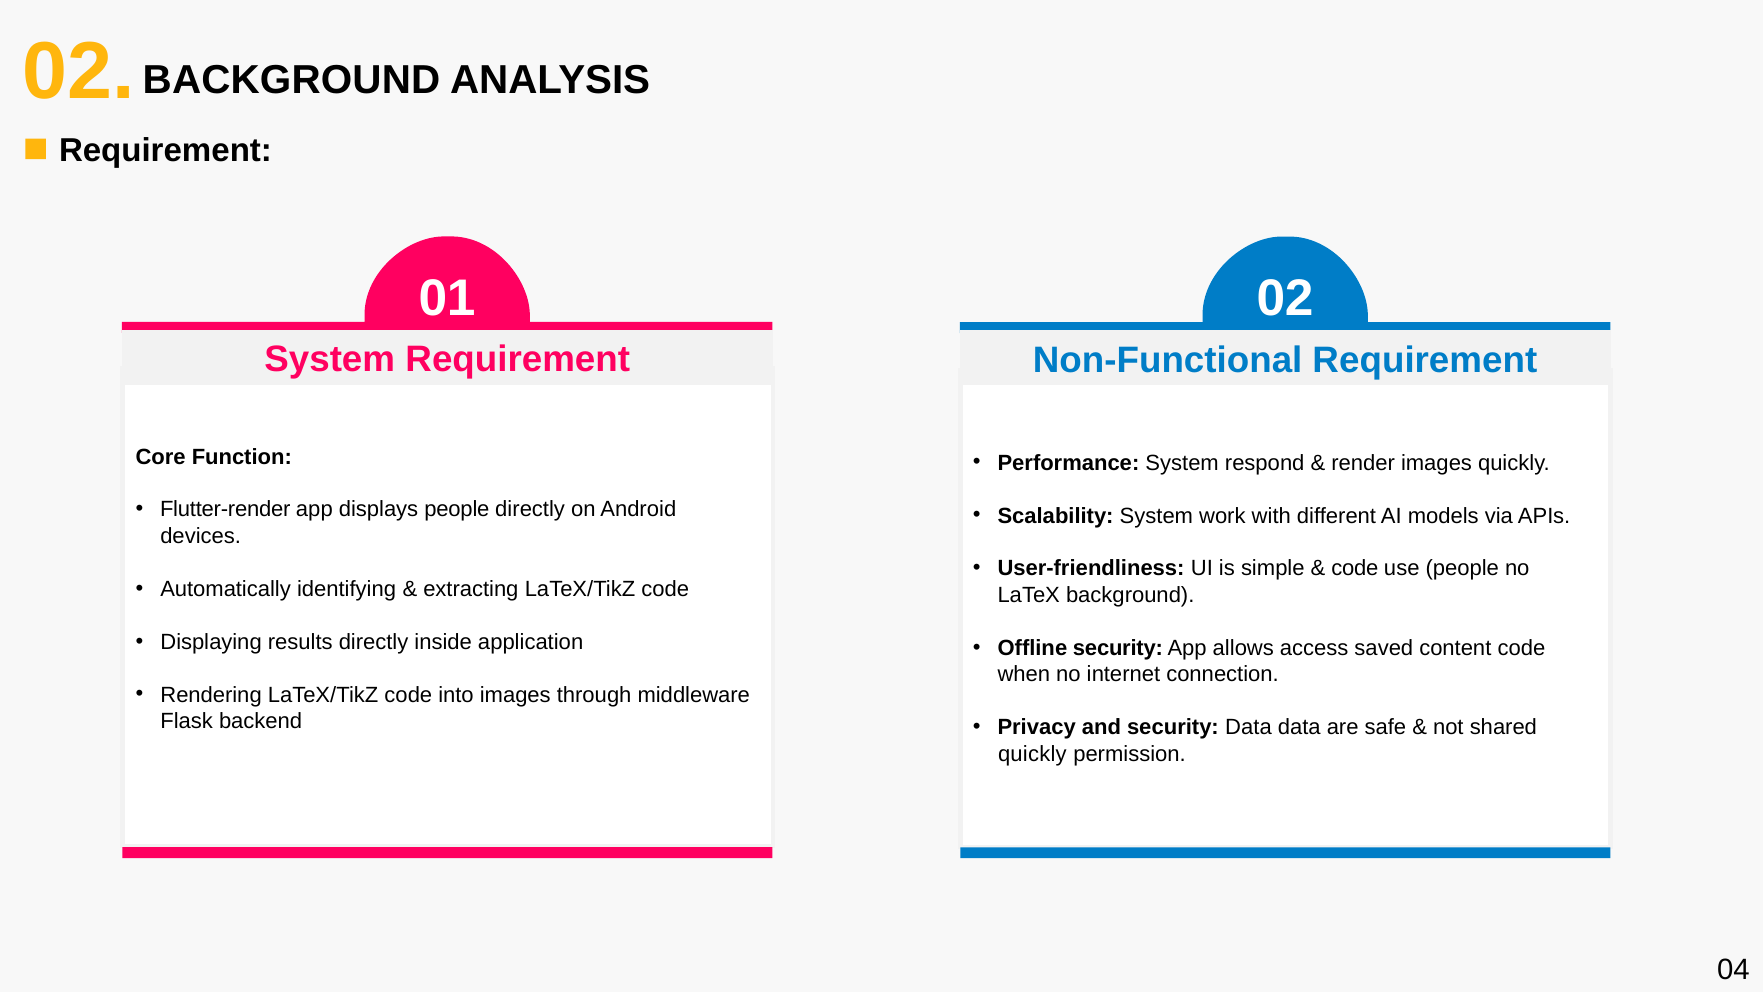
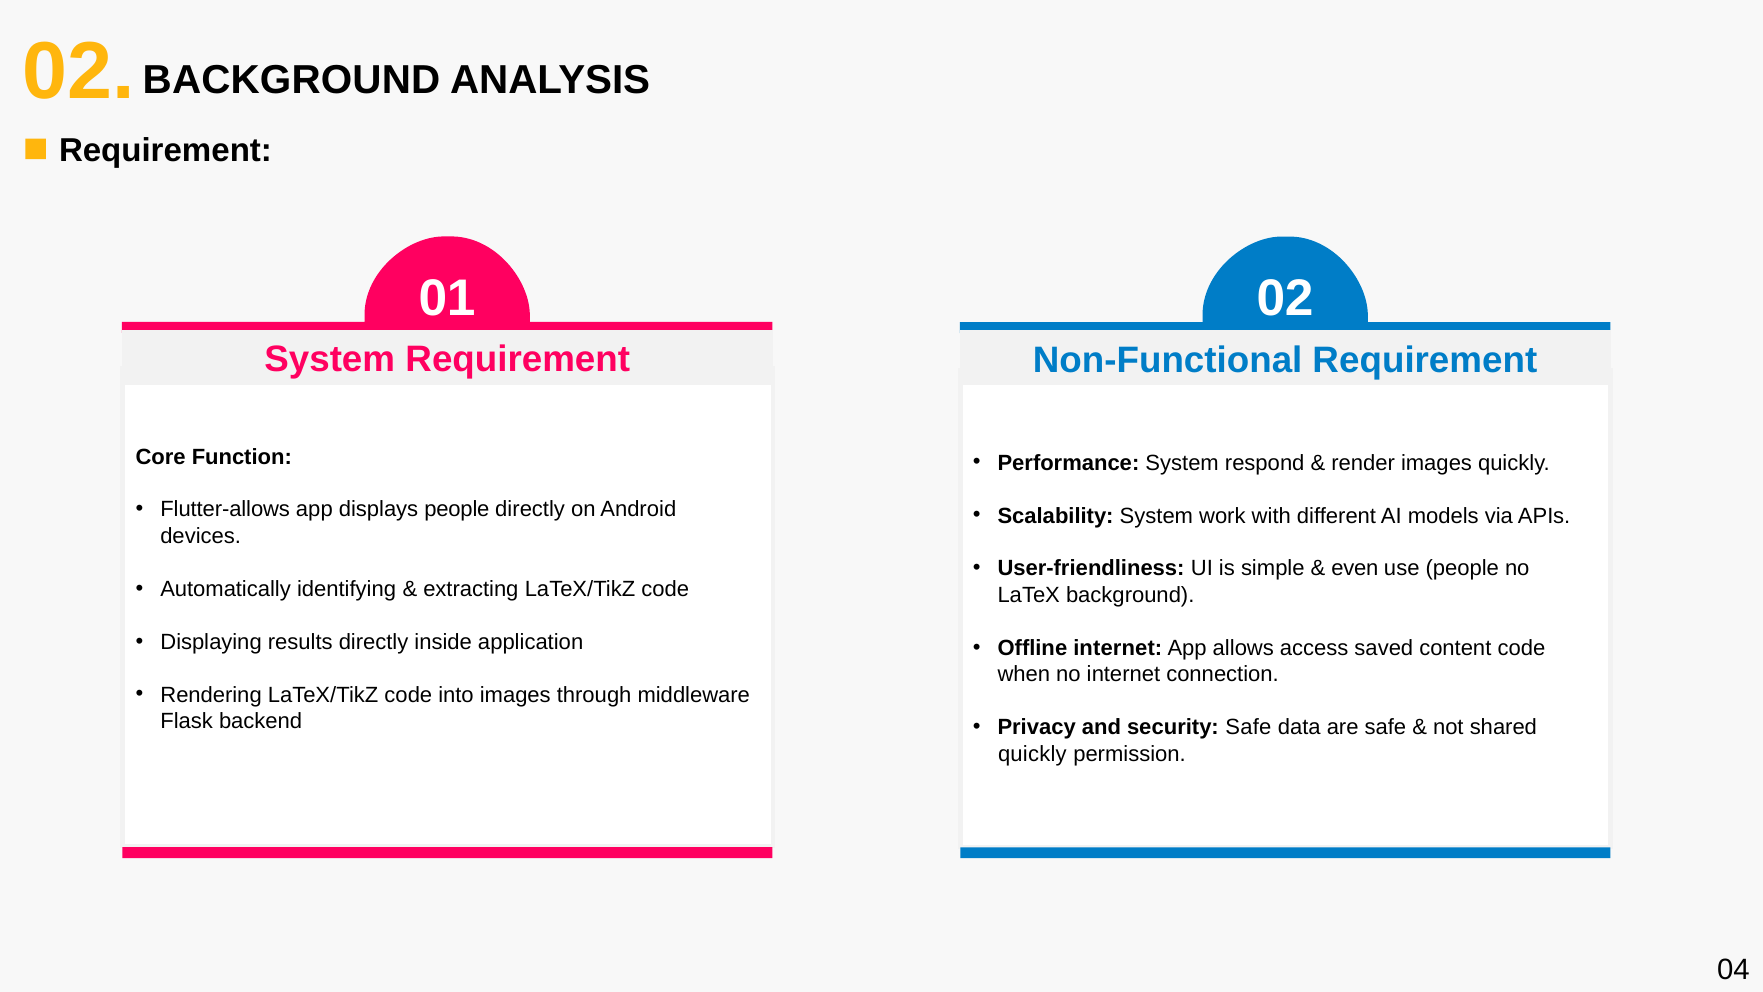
Flutter-render: Flutter-render -> Flutter-allows
code at (1355, 568): code -> even
Offline security: security -> internet
security Data: Data -> Safe
